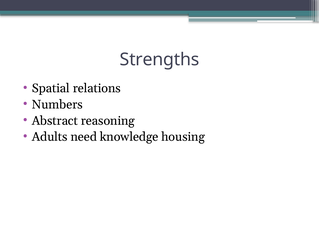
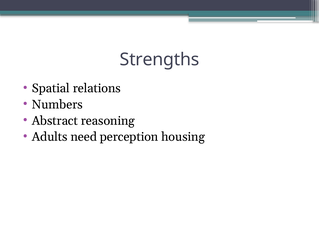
knowledge: knowledge -> perception
